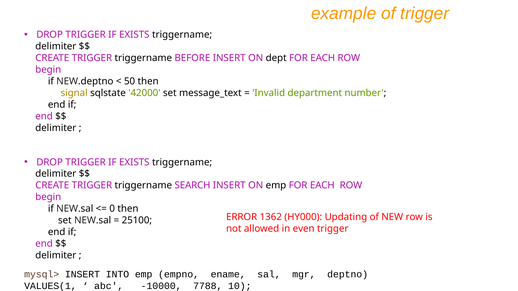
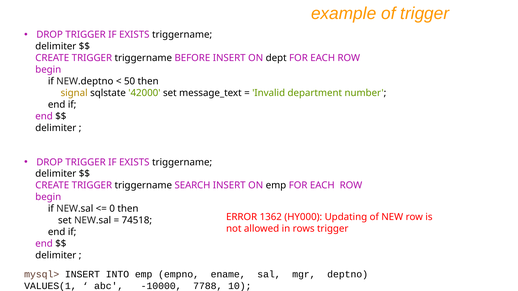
25100: 25100 -> 74518
even: even -> rows
